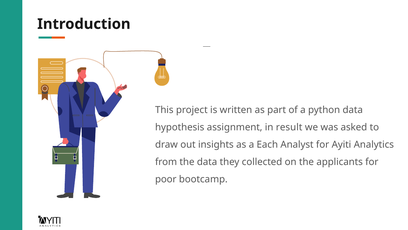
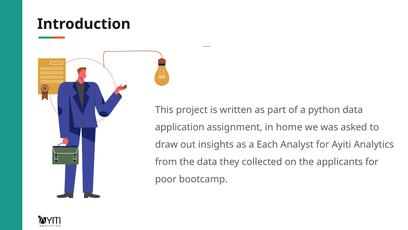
hypothesis: hypothesis -> application
result: result -> home
